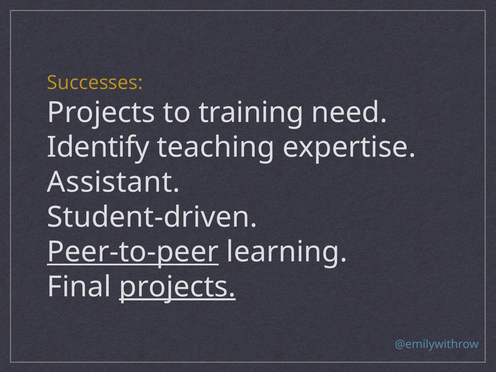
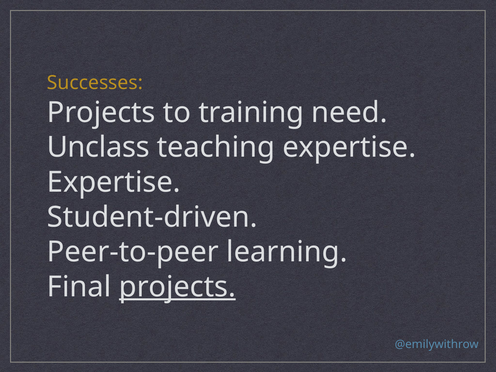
Identify: Identify -> Unclass
Assistant at (114, 182): Assistant -> Expertise
Peer-to-peer underline: present -> none
